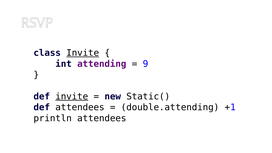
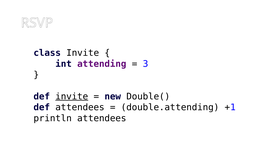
Invite at (83, 53) underline: present -> none
9: 9 -> 3
Static(: Static( -> Double(
